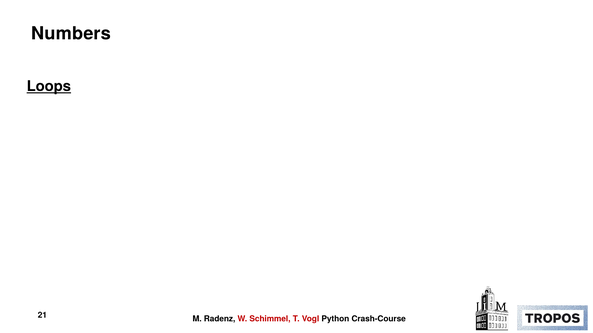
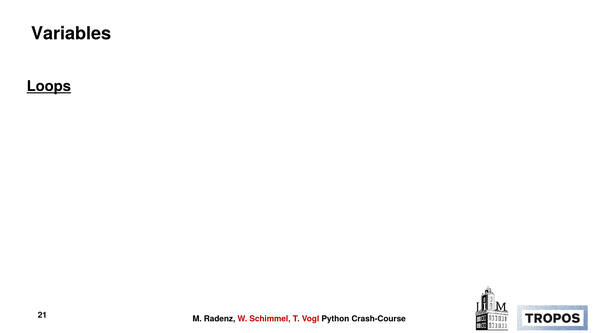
Numbers: Numbers -> Variables
